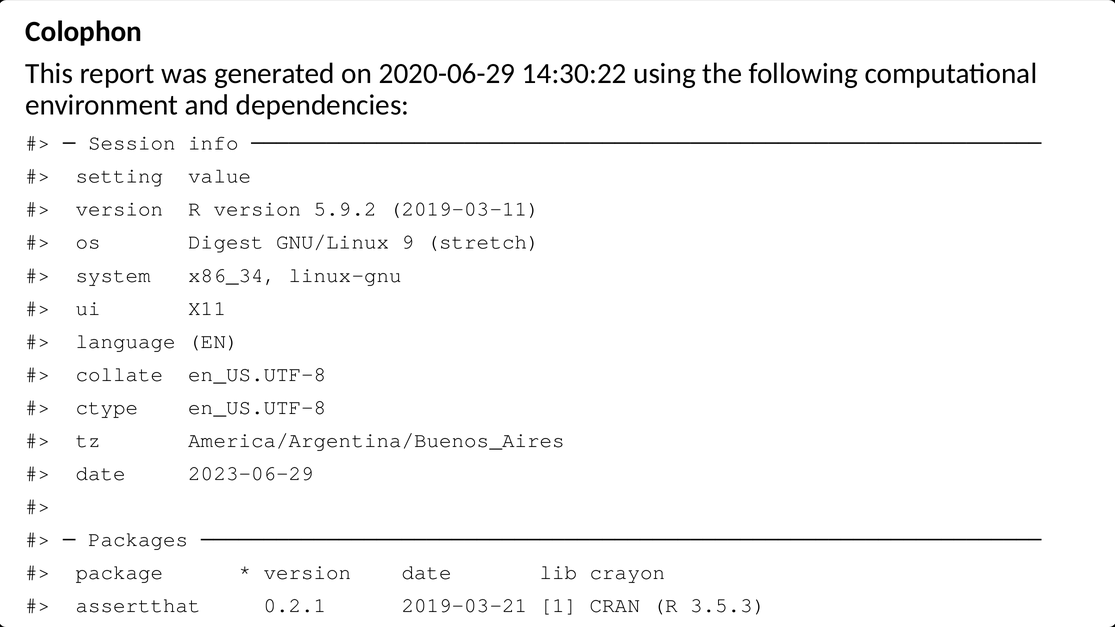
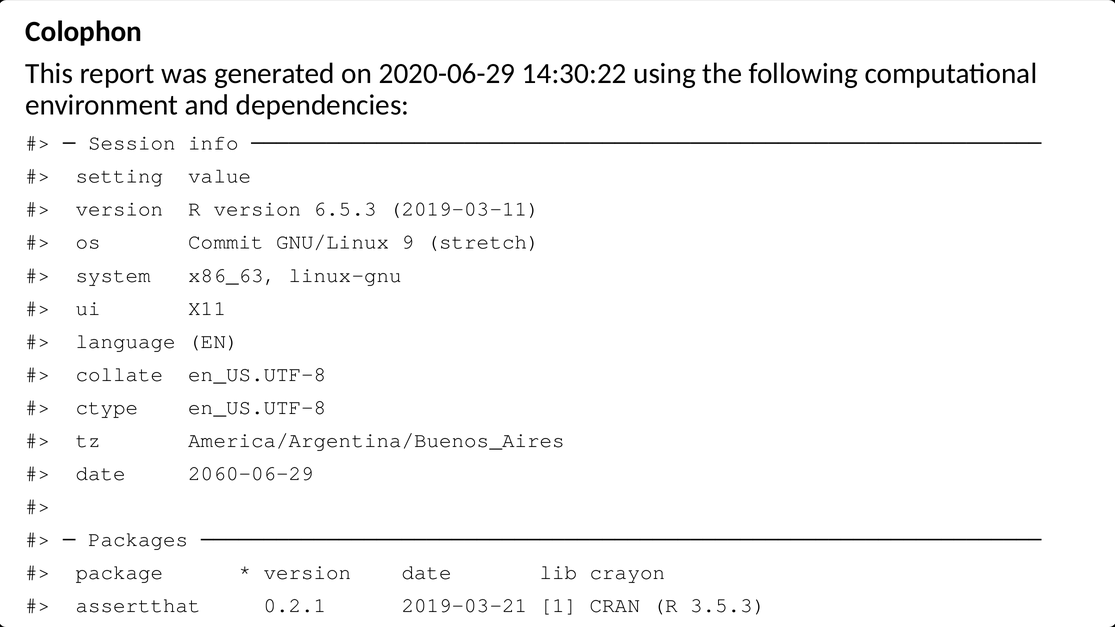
5.9.2: 5.9.2 -> 6.5.3
os Digest: Digest -> Commit
x86_34: x86_34 -> x86_63
2023-06-29: 2023-06-29 -> 2060-06-29
